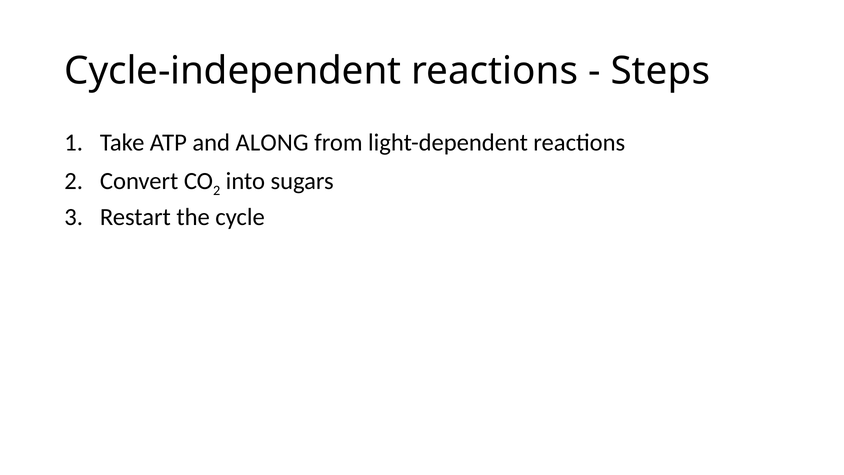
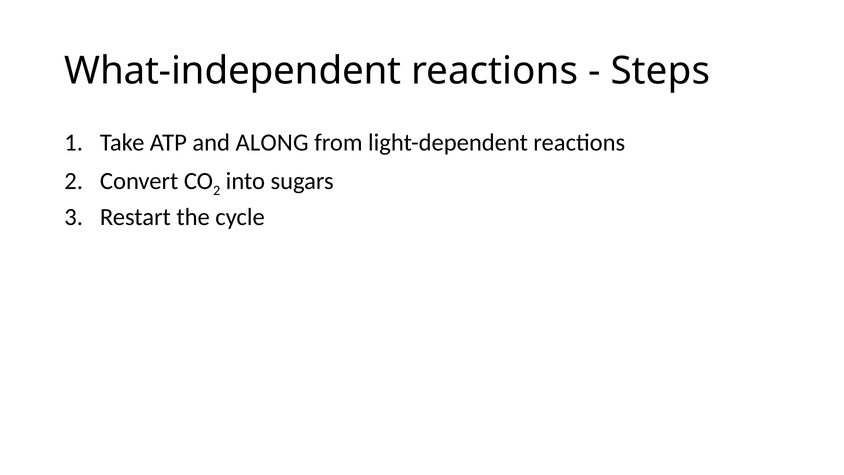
Cycle-independent: Cycle-independent -> What-independent
